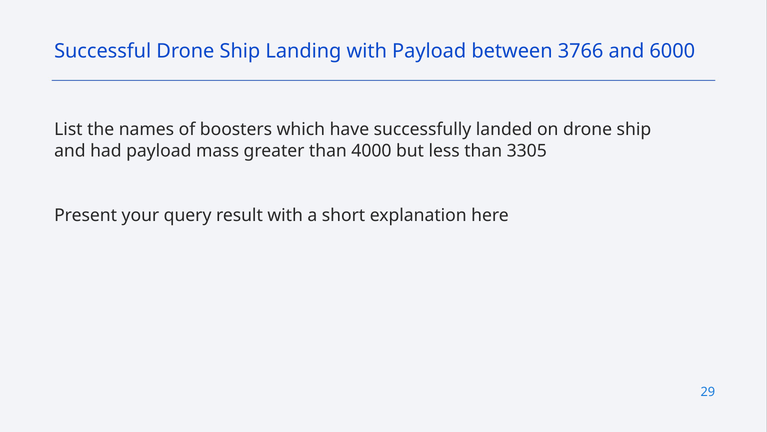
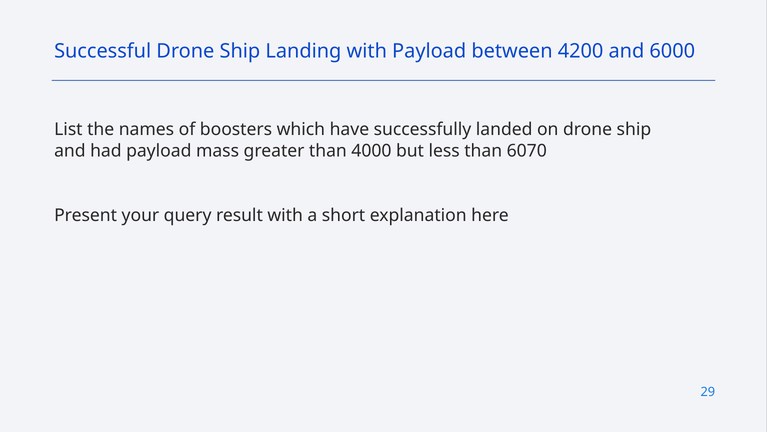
3766: 3766 -> 4200
3305: 3305 -> 6070
